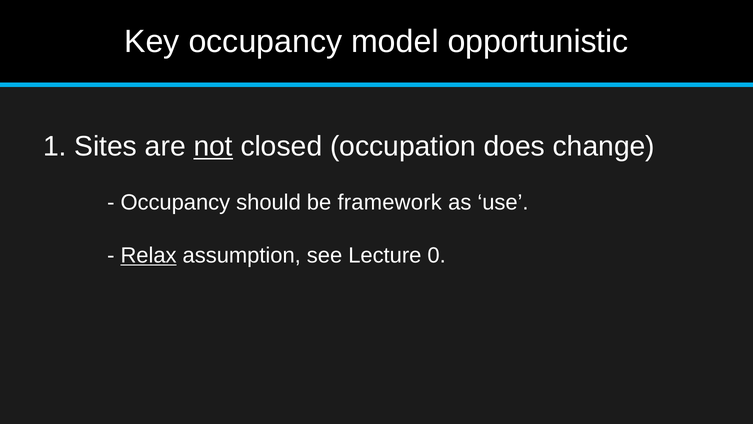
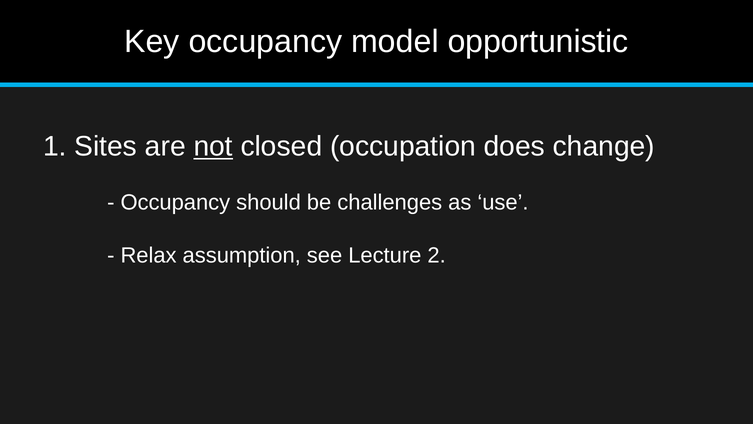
framework: framework -> challenges
Relax underline: present -> none
0: 0 -> 2
